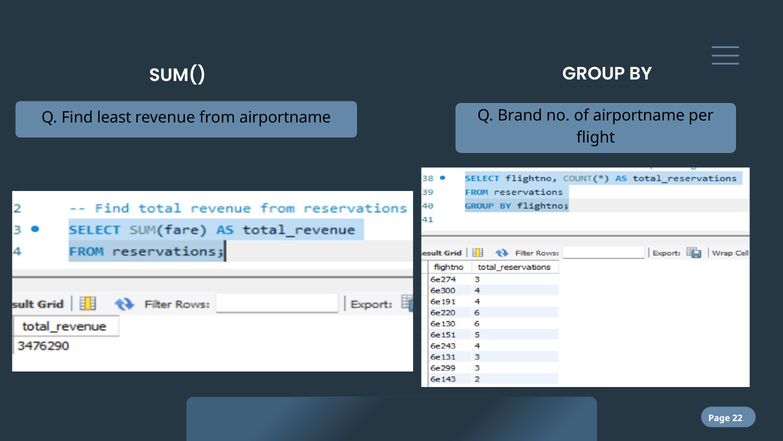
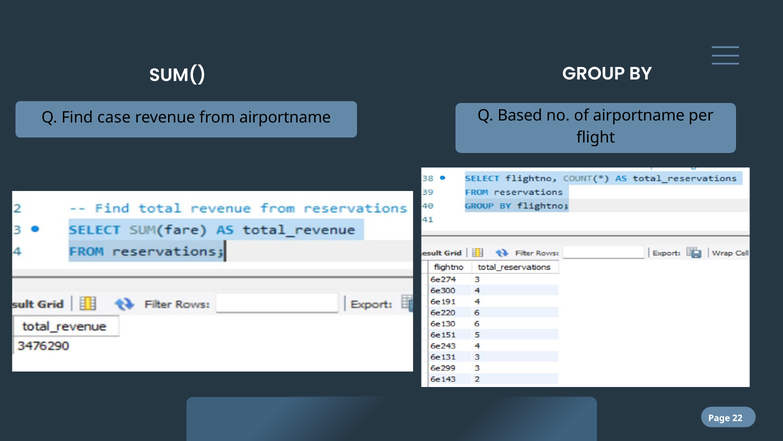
least: least -> case
Brand: Brand -> Based
